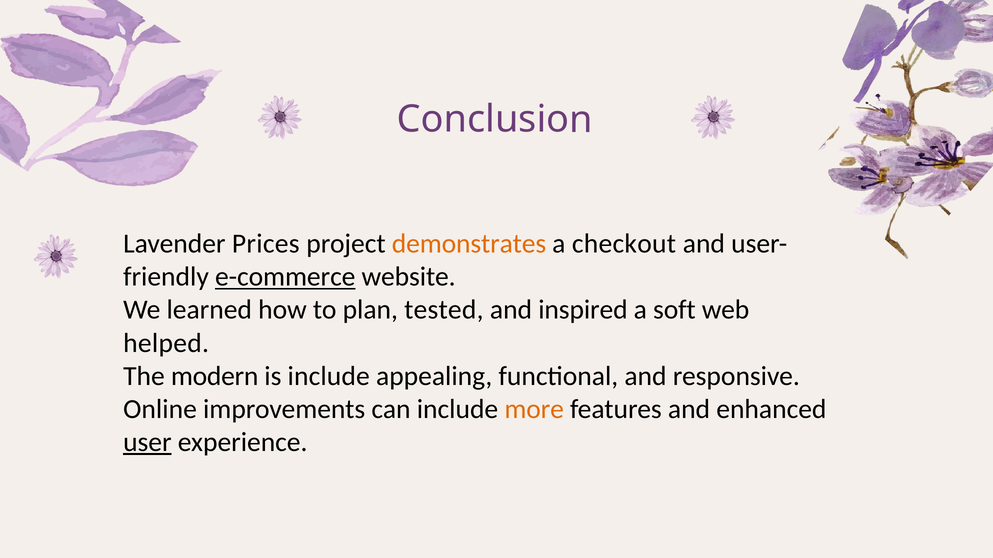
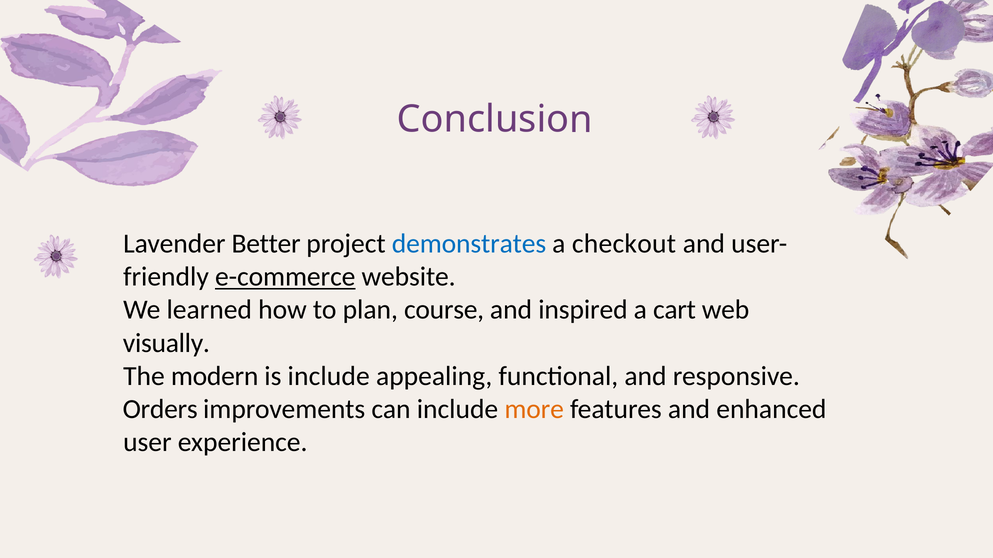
Prices: Prices -> Better
demonstrates colour: orange -> blue
tested: tested -> course
soft: soft -> cart
helped: helped -> visually
Online: Online -> Orders
user underline: present -> none
